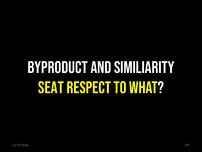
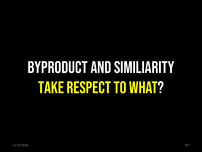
SEAT: SEAT -> TAKE
